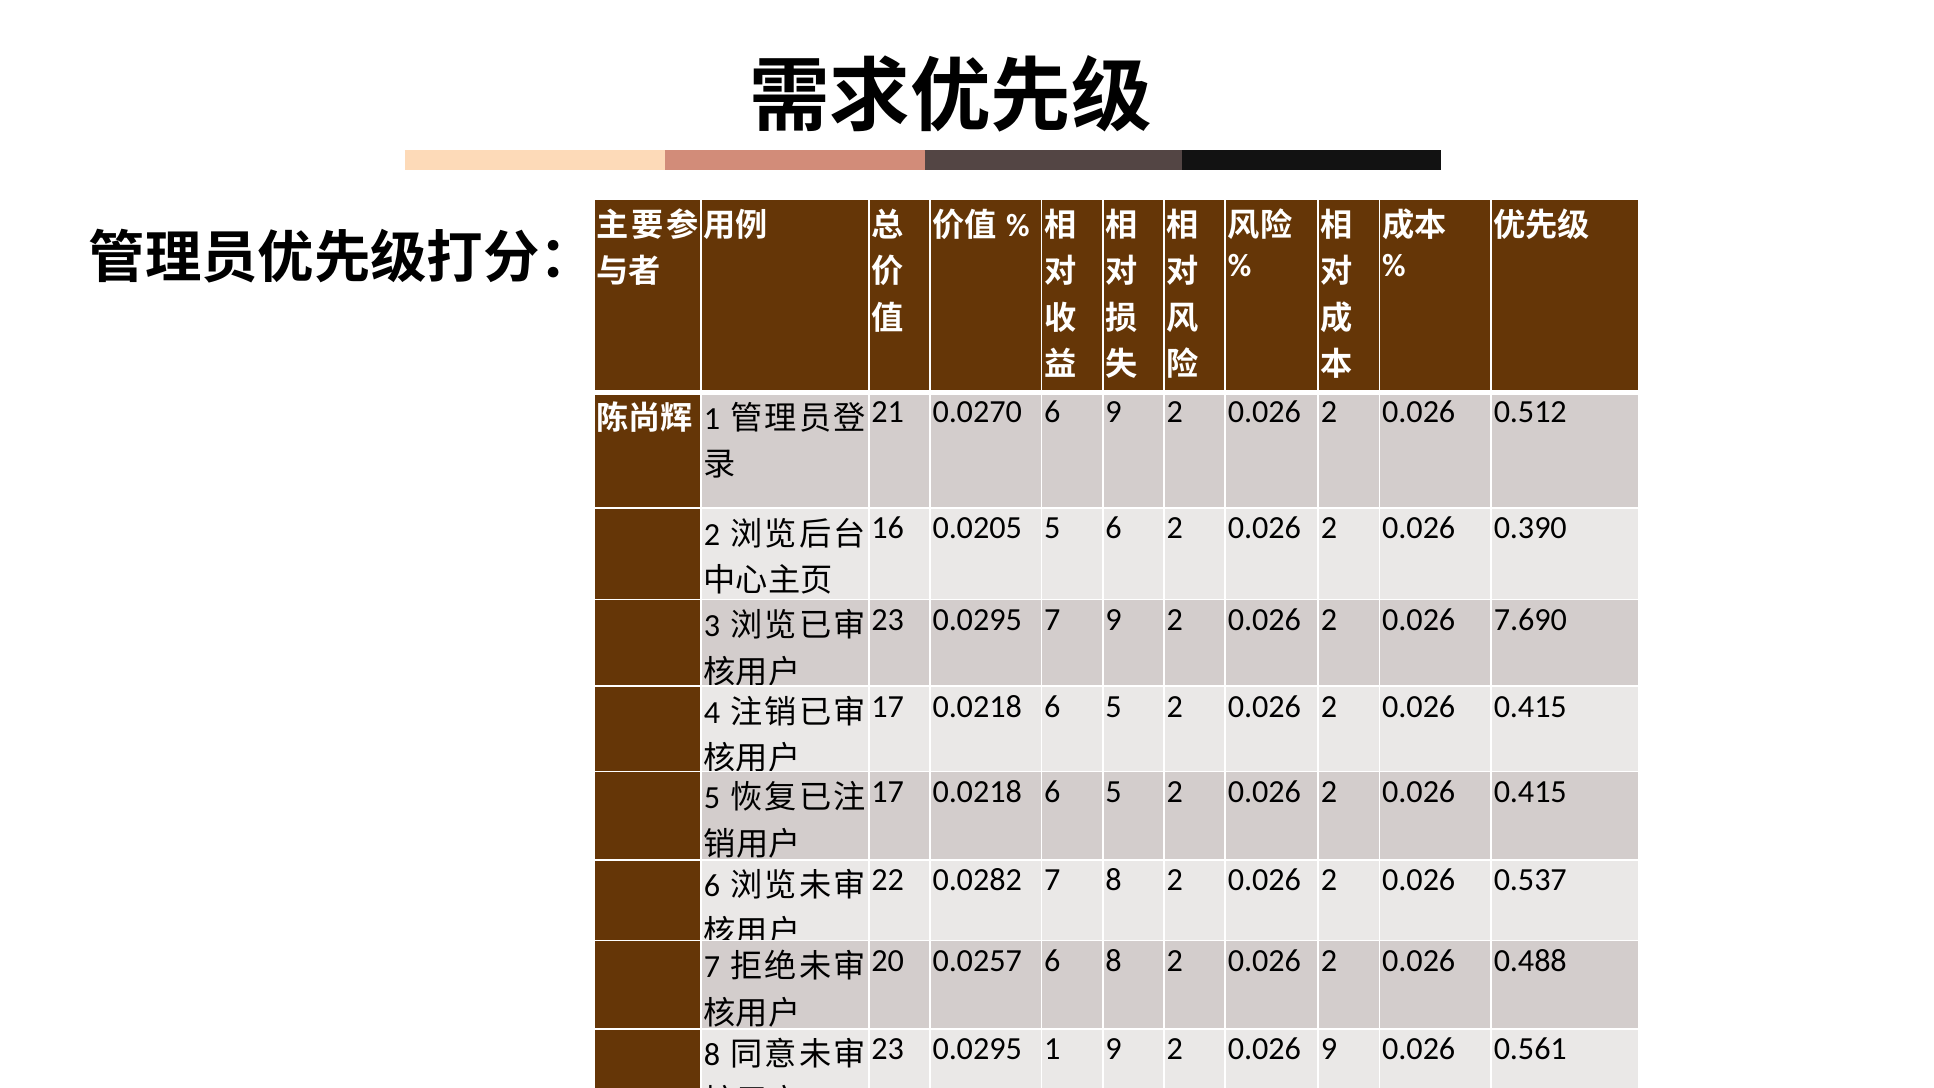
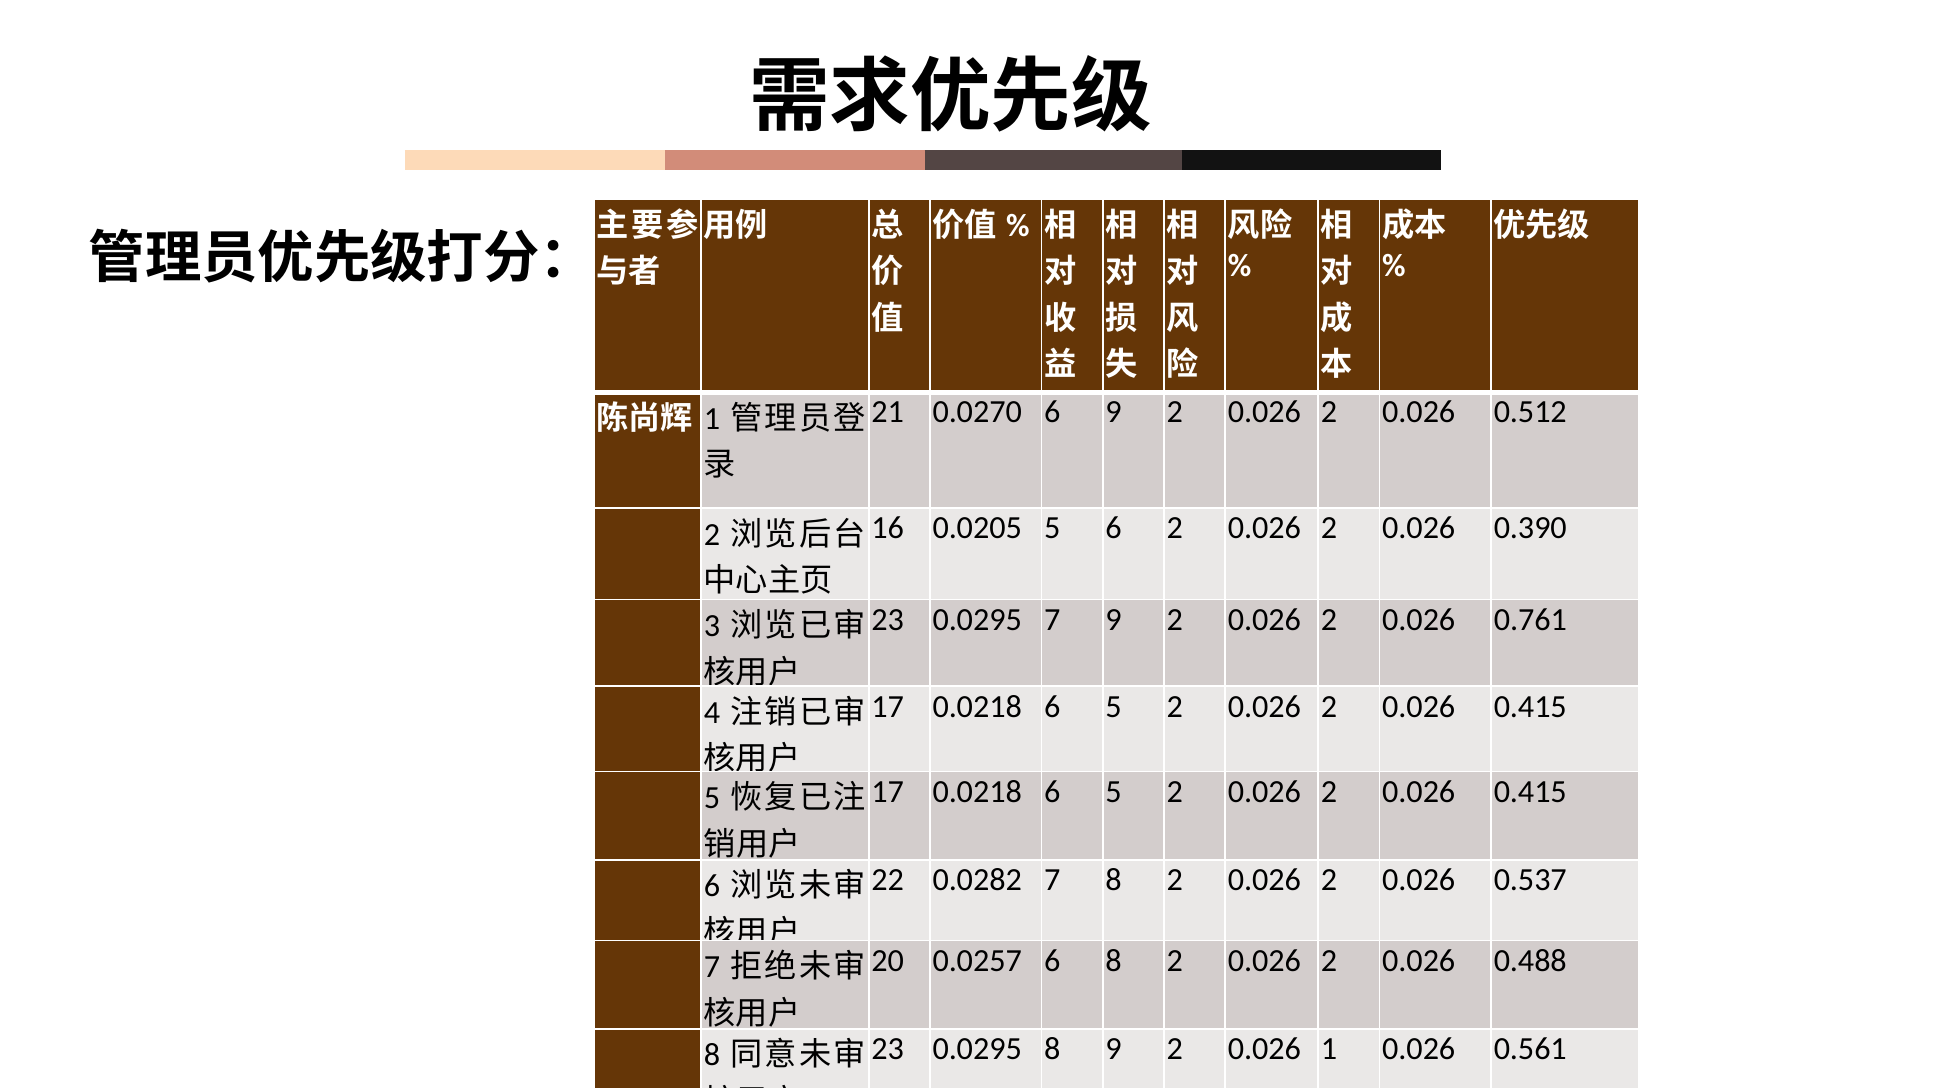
7.690: 7.690 -> 0.761
0.0295 1: 1 -> 8
0.026 9: 9 -> 1
